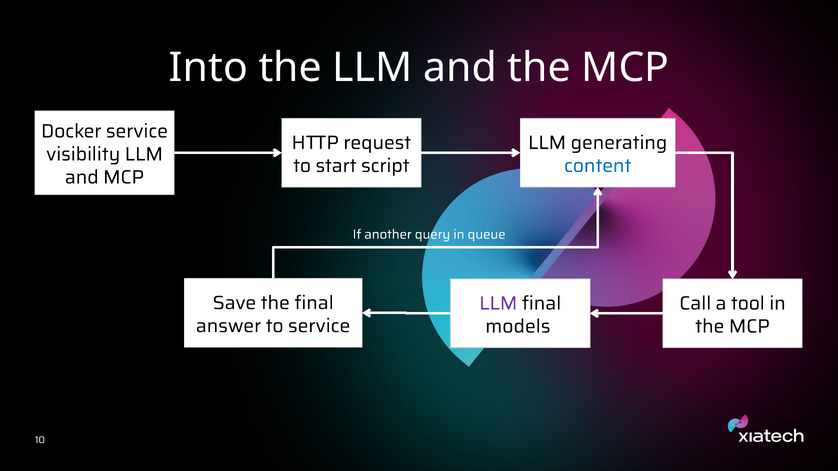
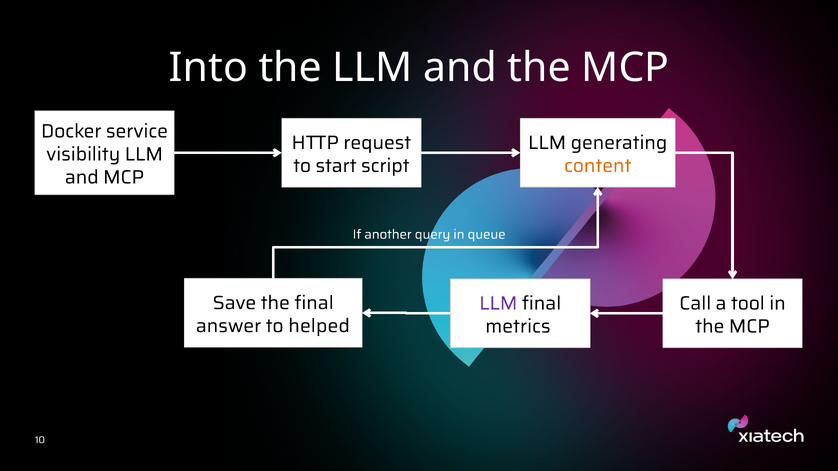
content colour: blue -> orange
to service: service -> helped
models: models -> metrics
